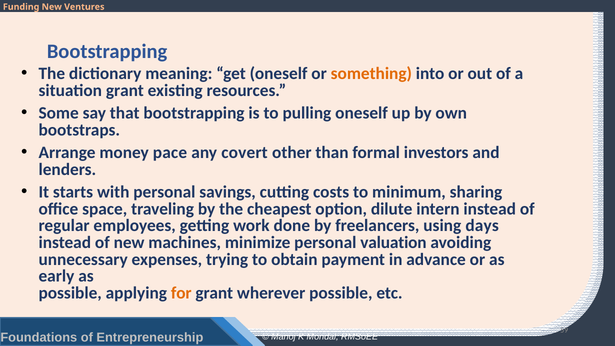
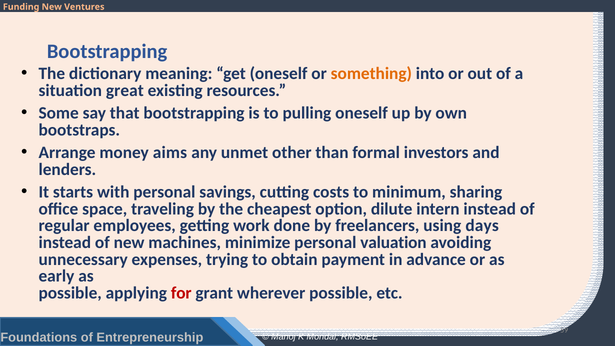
situation grant: grant -> great
pace: pace -> aims
covert: covert -> unmet
for colour: orange -> red
